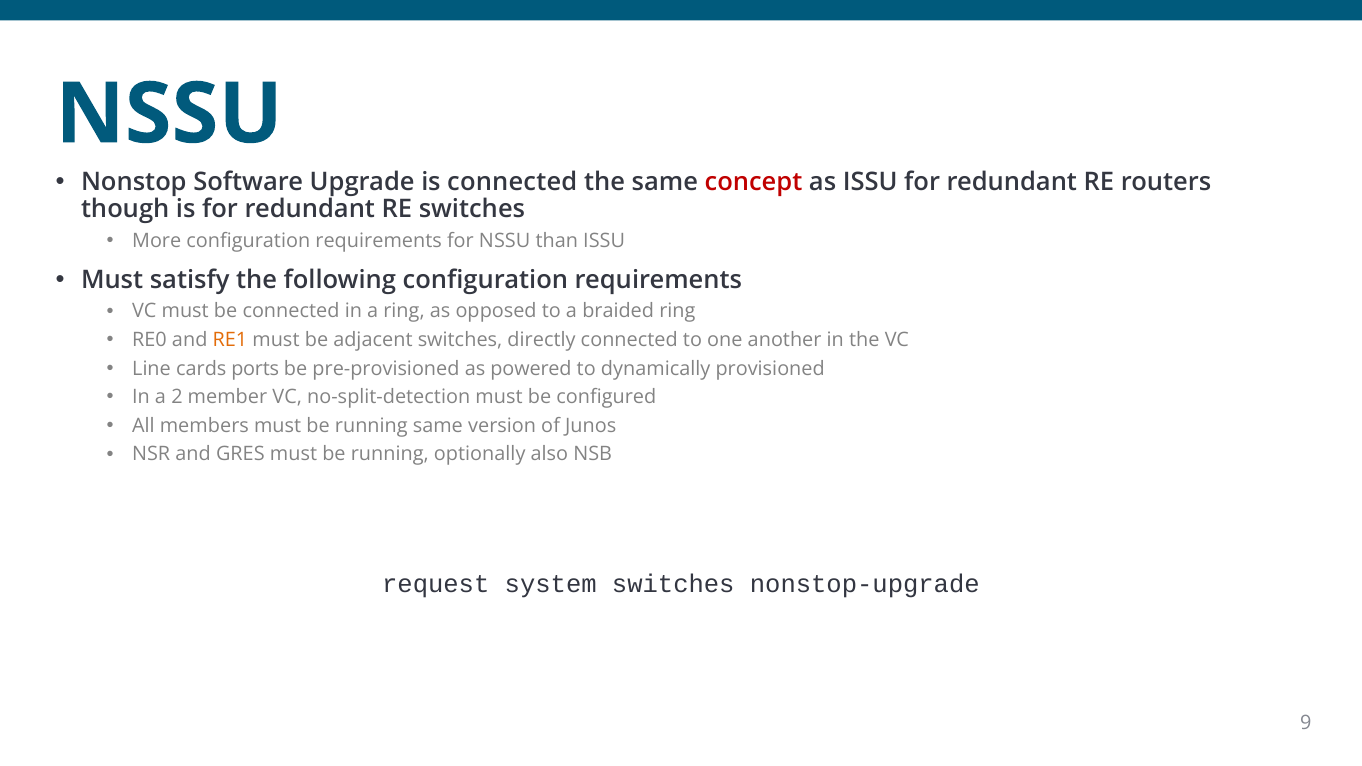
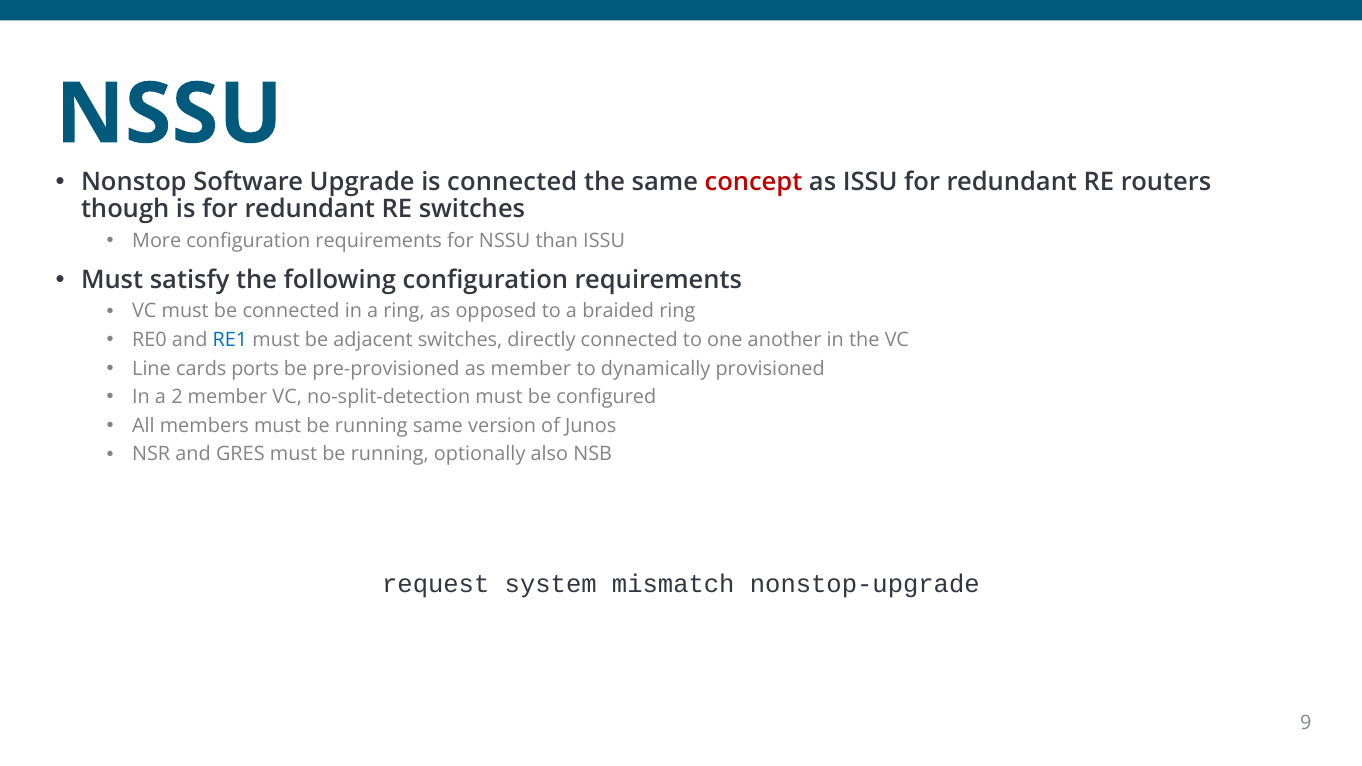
RE1 colour: orange -> blue
as powered: powered -> member
system switches: switches -> mismatch
